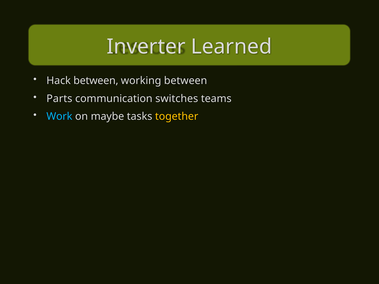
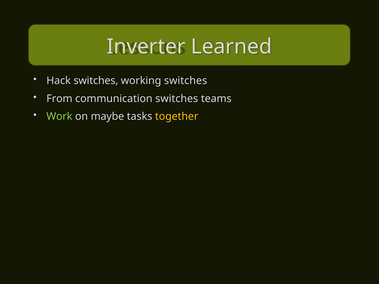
Hack between: between -> switches
working between: between -> switches
Parts: Parts -> From
Work colour: light blue -> light green
